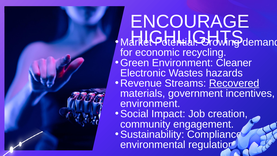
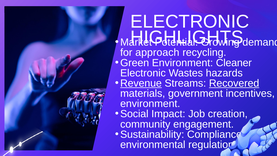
ENCOURAGE at (190, 21): ENCOURAGE -> ELECTRONIC
economic: economic -> approach
Revenue underline: none -> present
